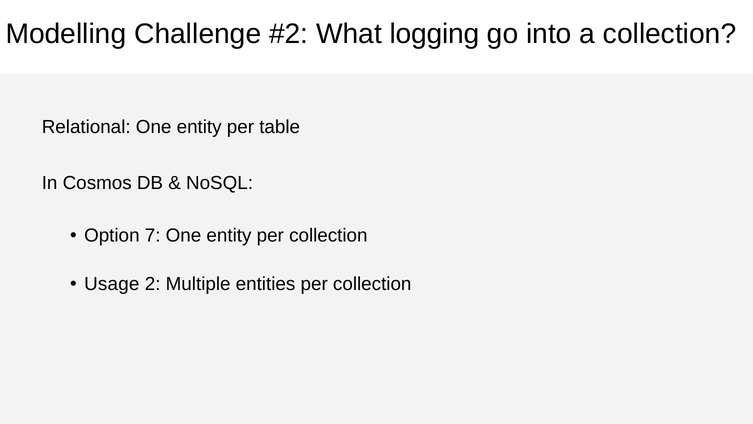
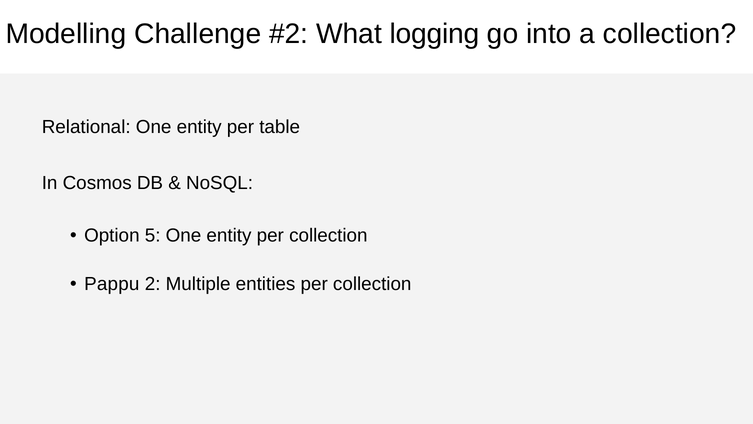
7: 7 -> 5
Usage: Usage -> Pappu
